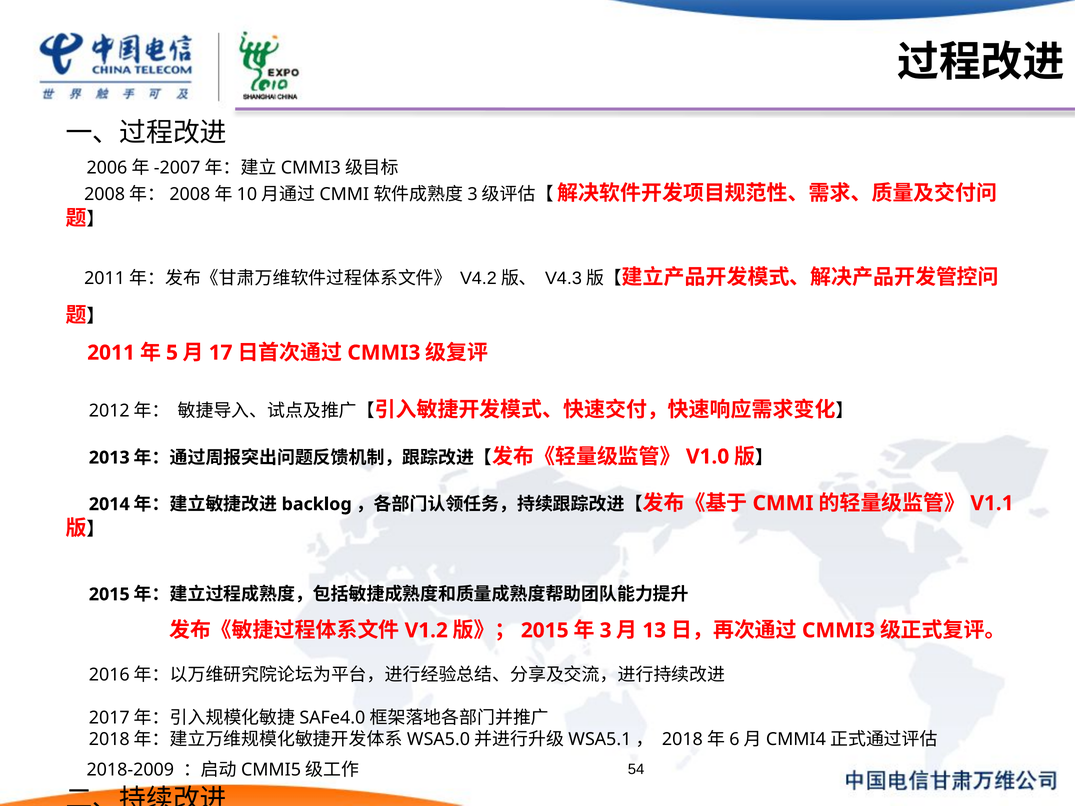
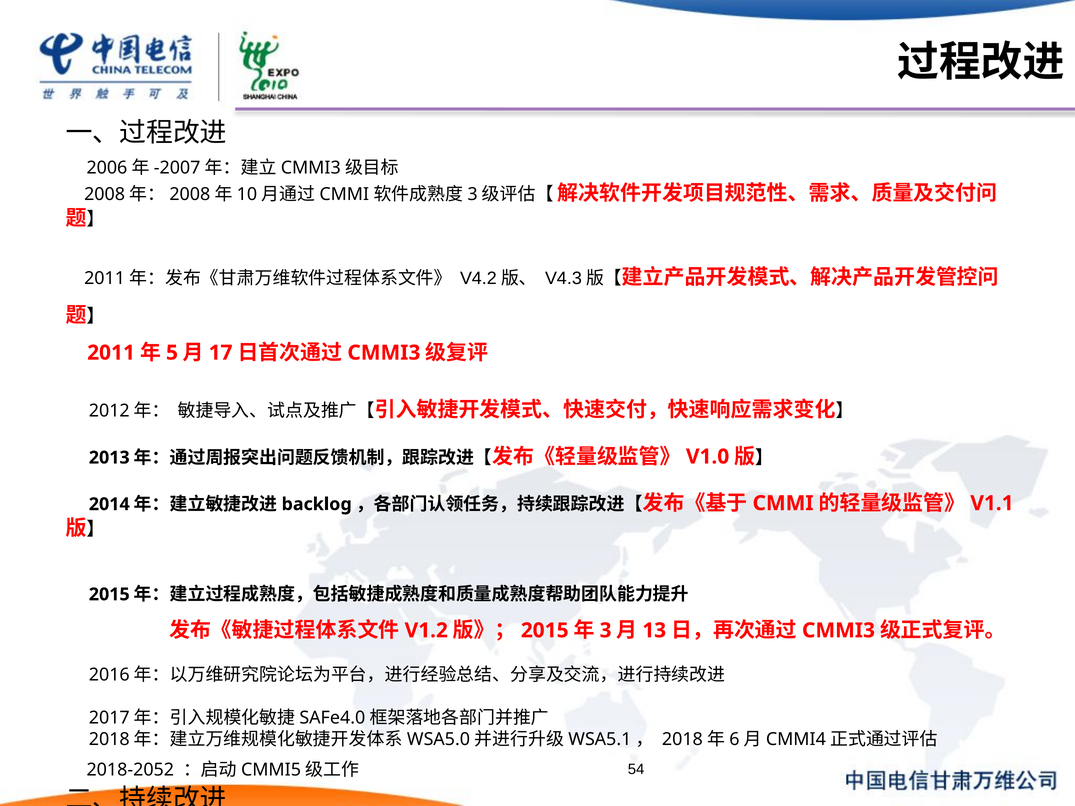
2018-2009: 2018-2009 -> 2018-2052
